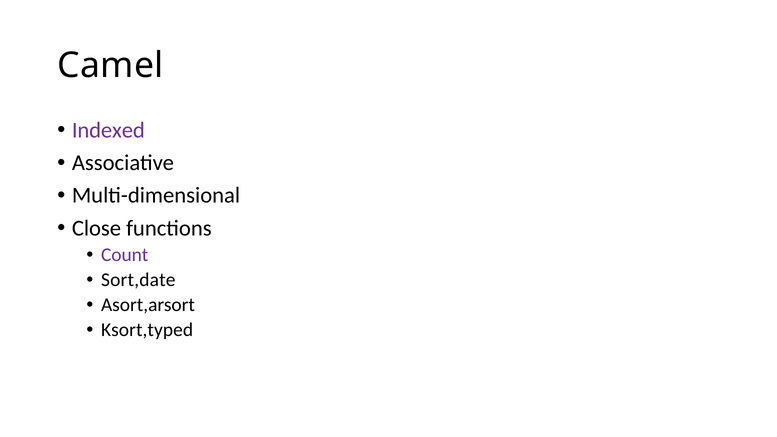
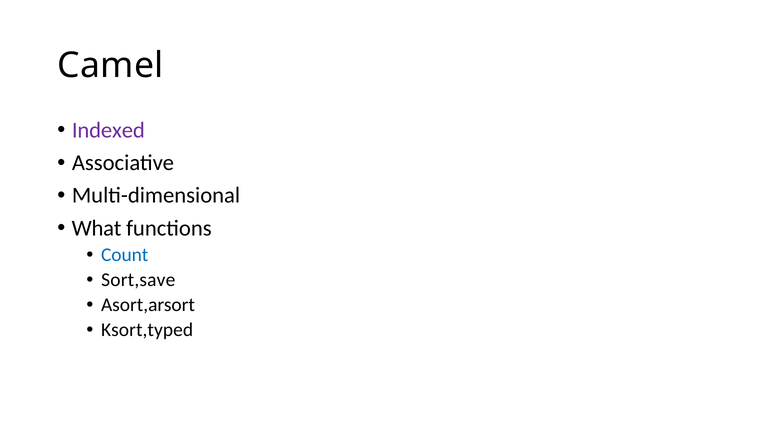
Close: Close -> What
Count colour: purple -> blue
Sort,date: Sort,date -> Sort,save
